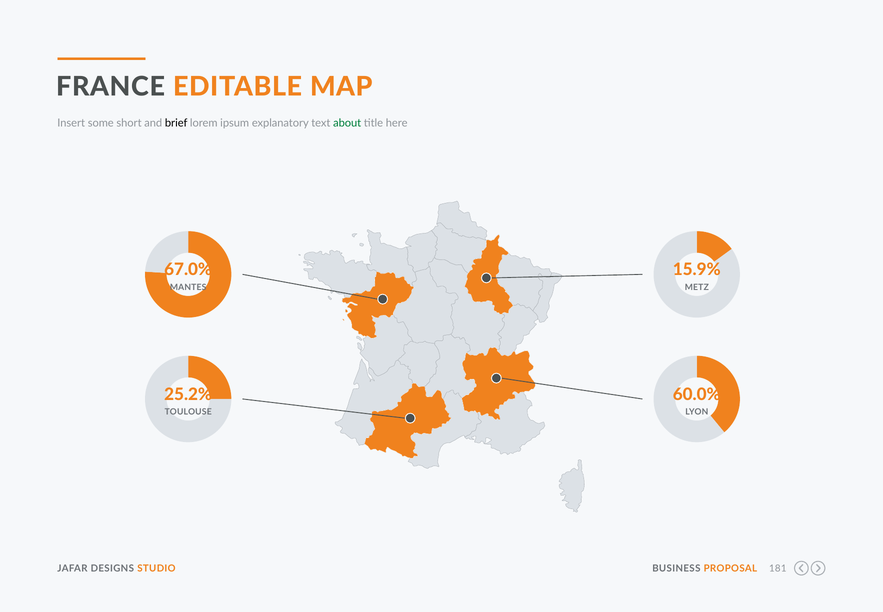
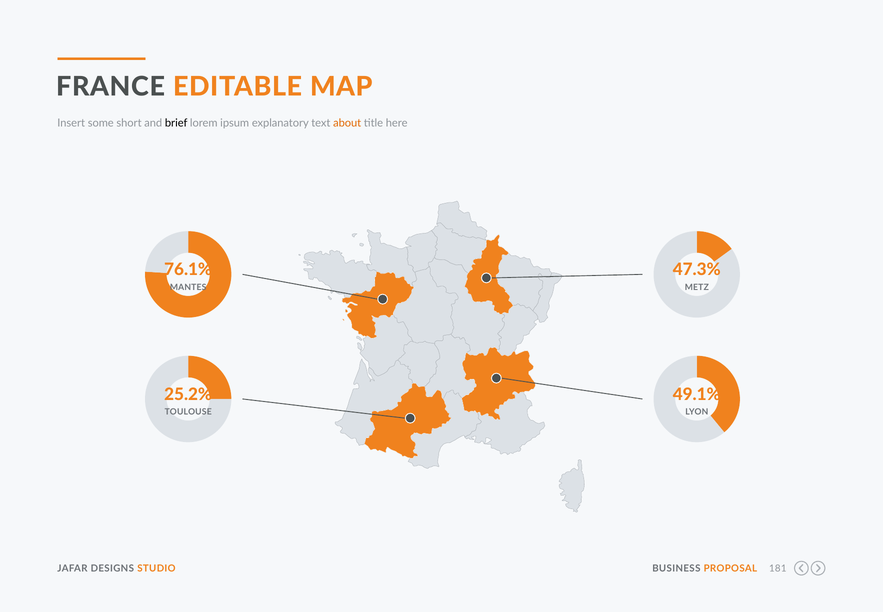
about colour: green -> orange
67.0%: 67.0% -> 76.1%
15.9%: 15.9% -> 47.3%
60.0%: 60.0% -> 49.1%
